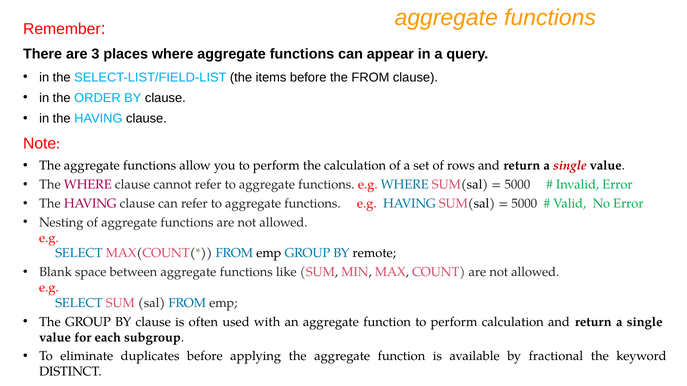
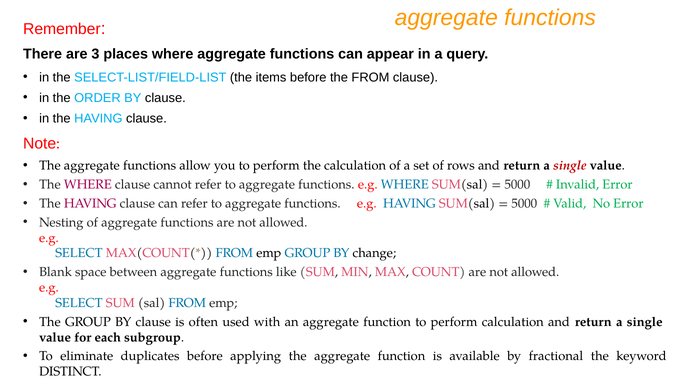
remote: remote -> change
